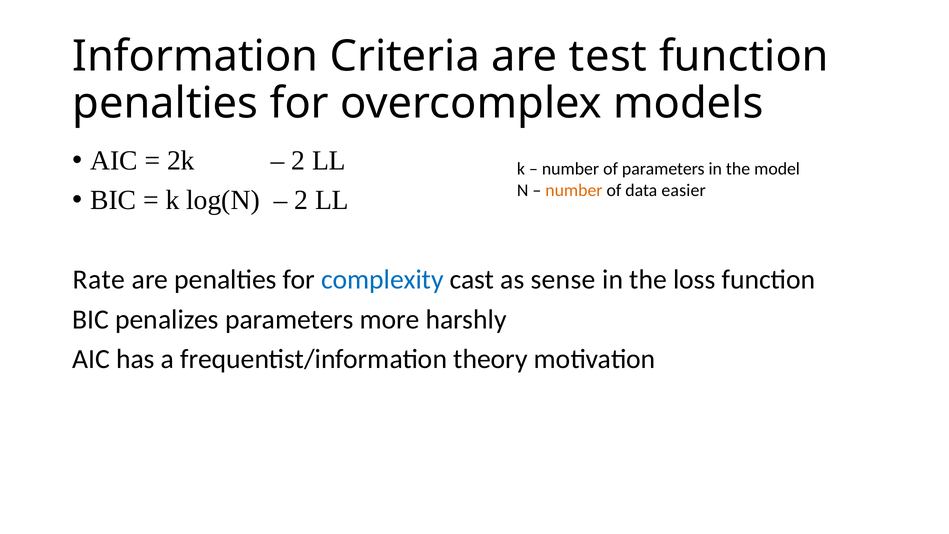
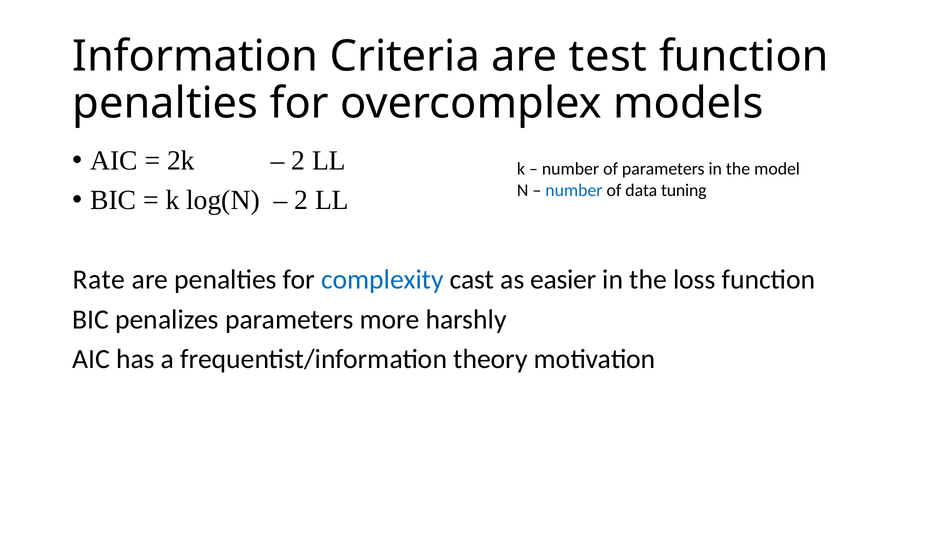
number at (574, 190) colour: orange -> blue
easier: easier -> tuning
sense: sense -> easier
